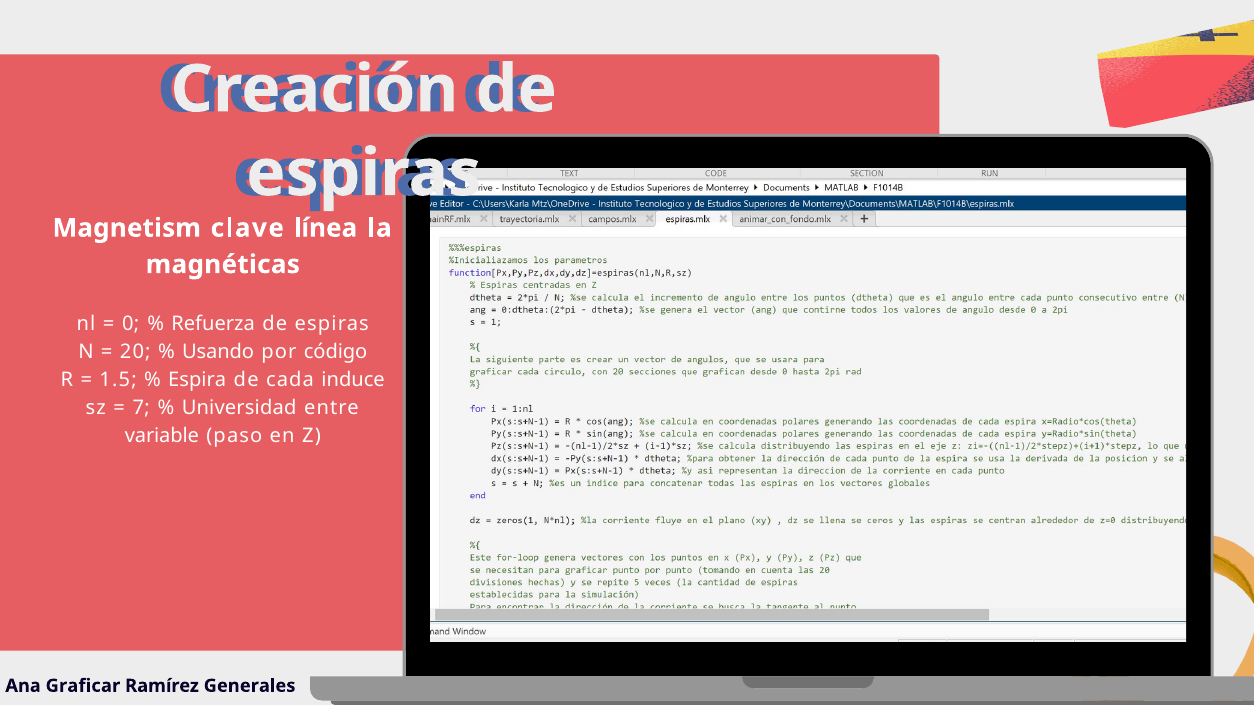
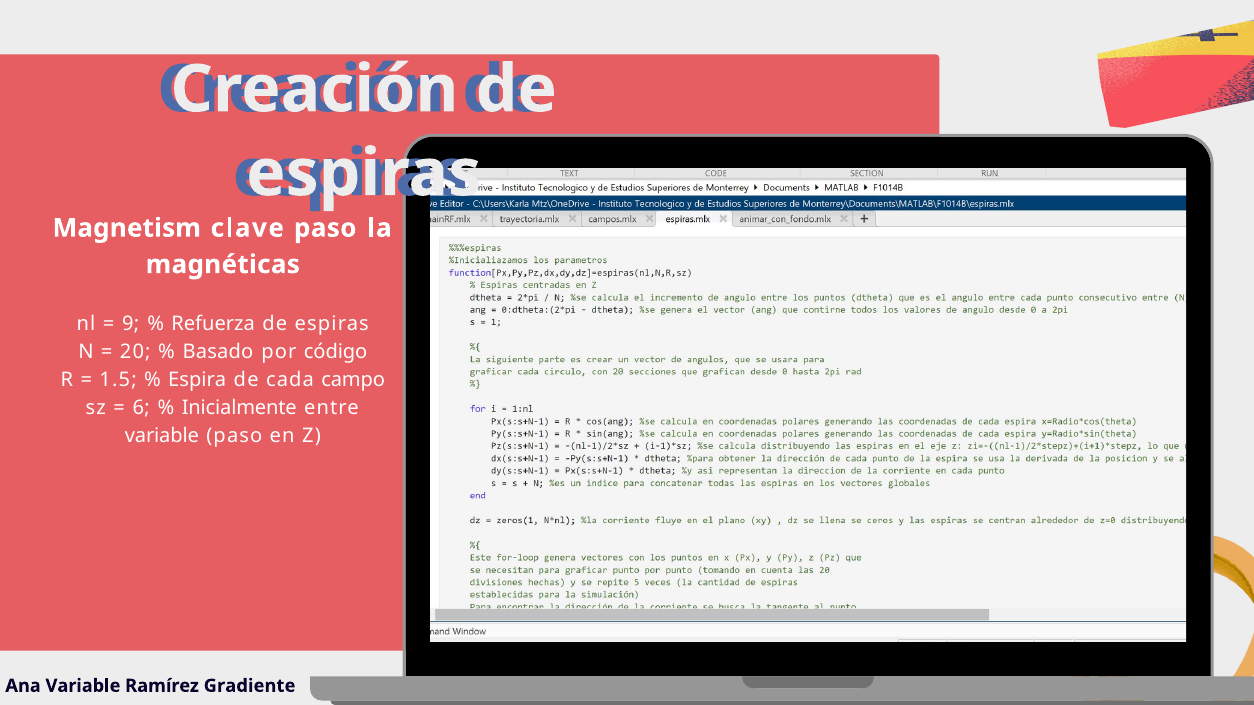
clave línea: línea -> paso
0: 0 -> 9
Usando: Usando -> Basado
induce: induce -> campo
7: 7 -> 6
Universidad: Universidad -> Inicialmente
Ana Graficar: Graficar -> Variable
Generales: Generales -> Gradiente
